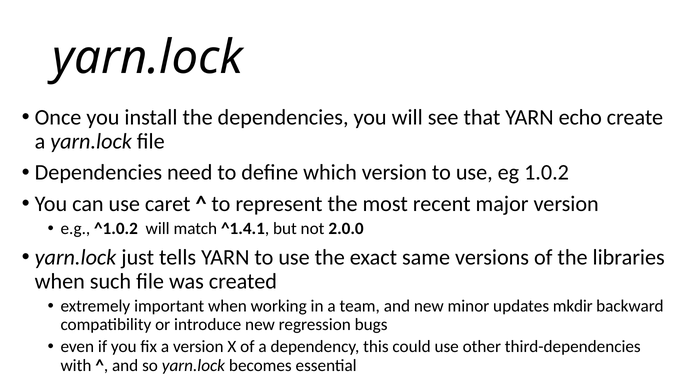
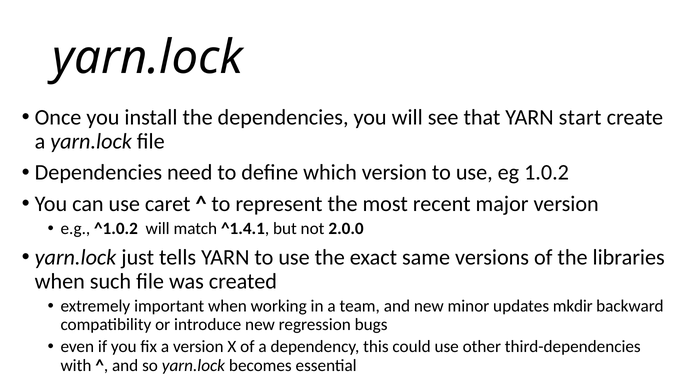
echo: echo -> start
